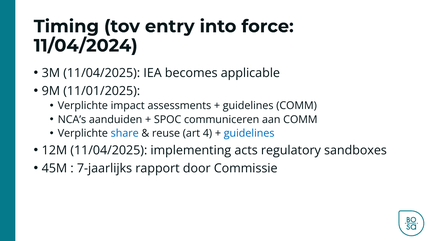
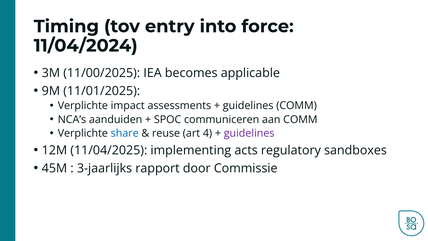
3M 11/04/2025: 11/04/2025 -> 11/00/2025
guidelines at (249, 133) colour: blue -> purple
7-jaarlijks: 7-jaarlijks -> 3-jaarlijks
